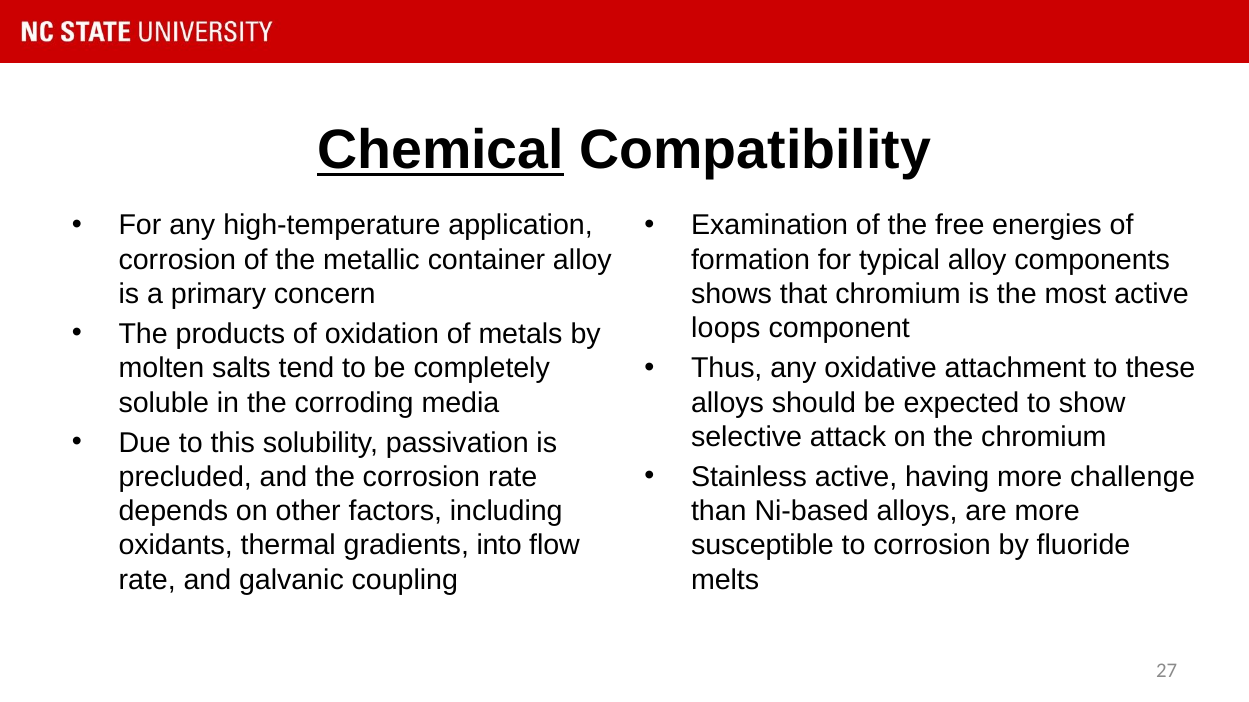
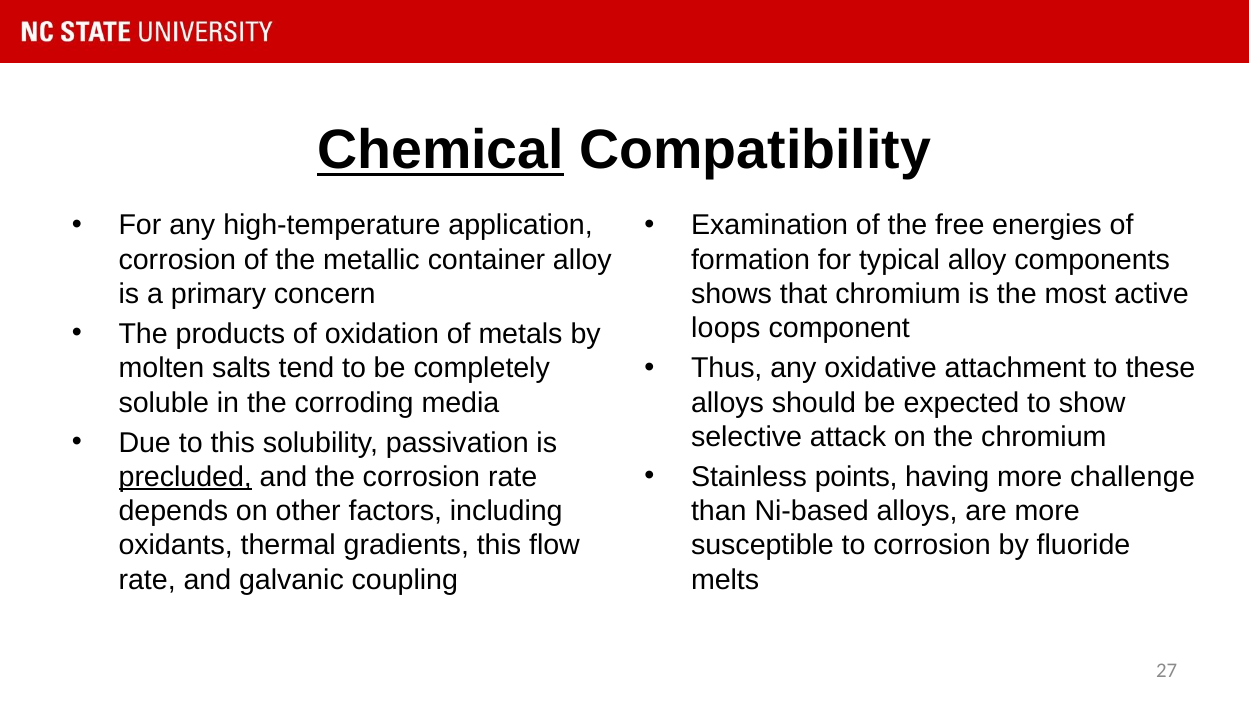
Stainless active: active -> points
precluded underline: none -> present
gradients into: into -> this
